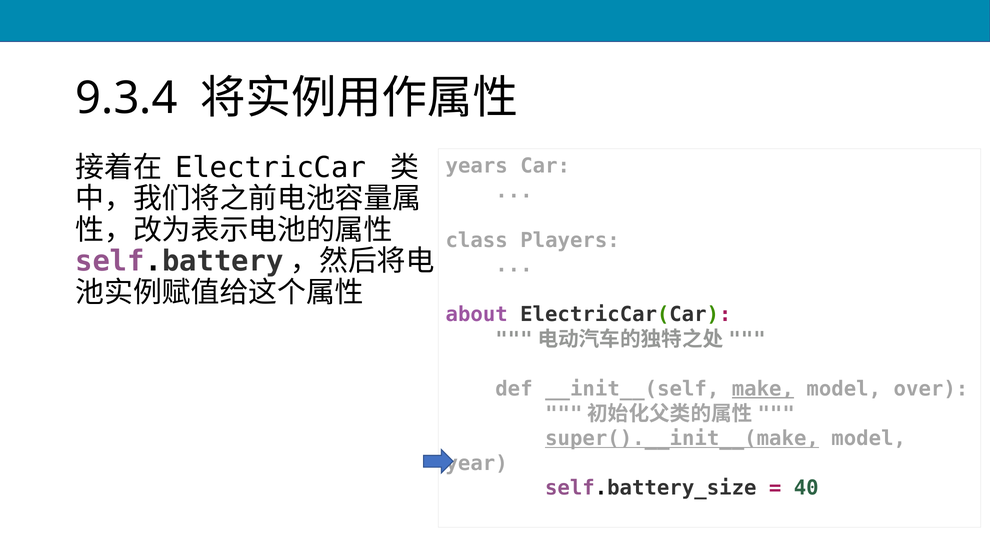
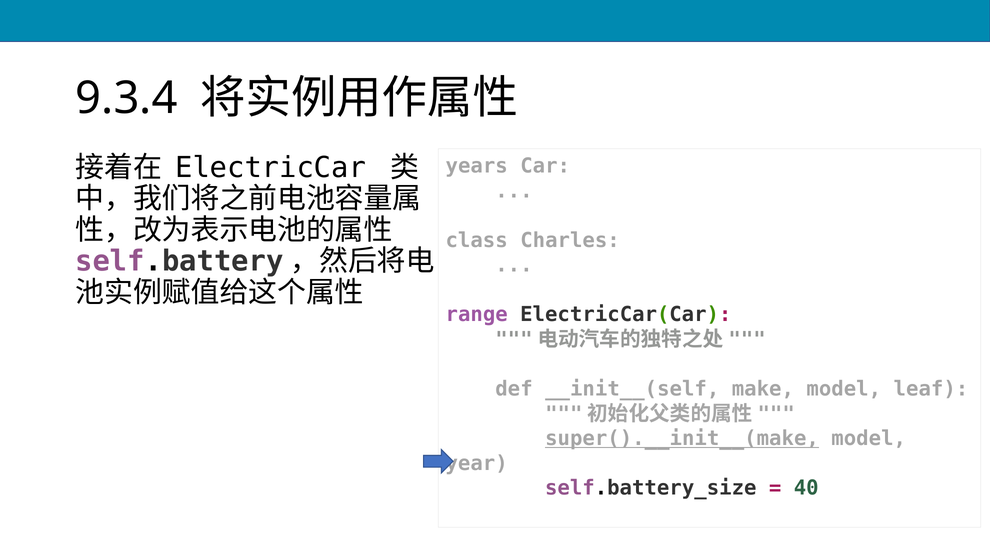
Players: Players -> Charles
about: about -> range
make underline: present -> none
over: over -> leaf
